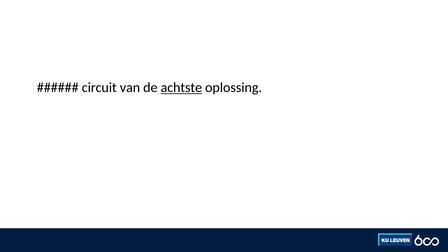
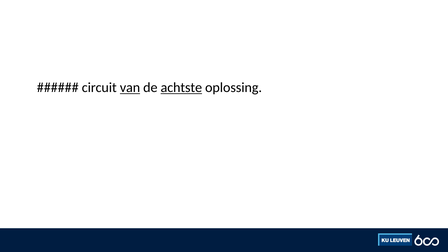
van underline: none -> present
